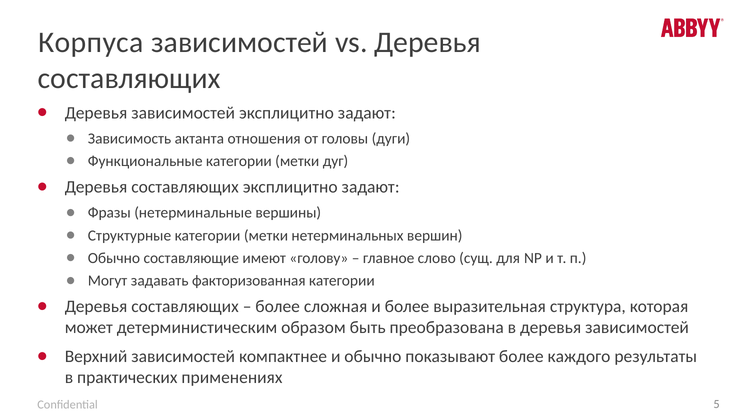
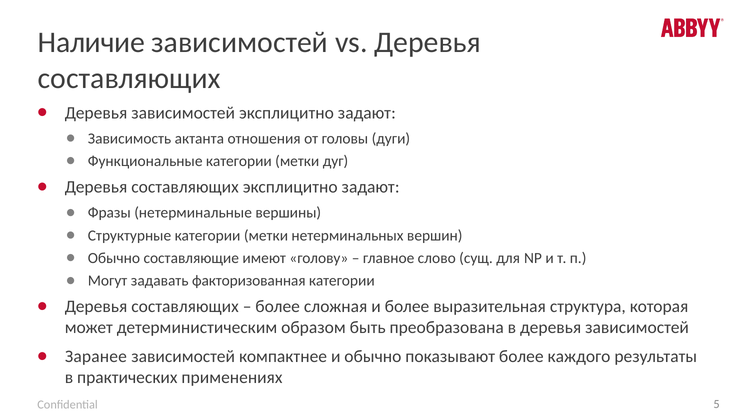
Корпуса: Корпуса -> Наличие
Верхний: Верхний -> Заранее
